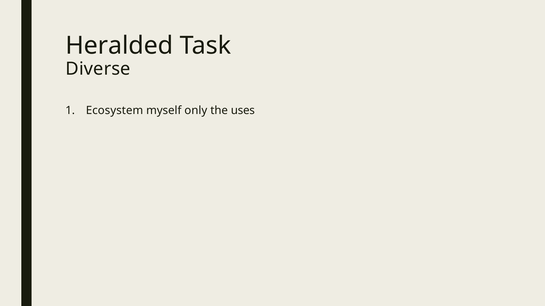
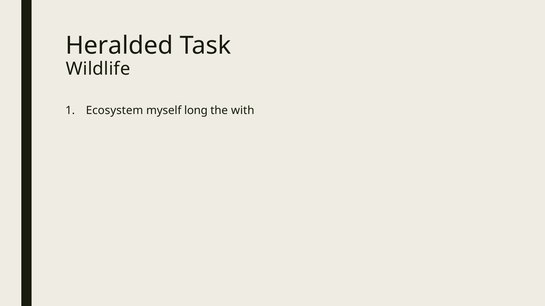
Diverse: Diverse -> Wildlife
only: only -> long
uses: uses -> with
